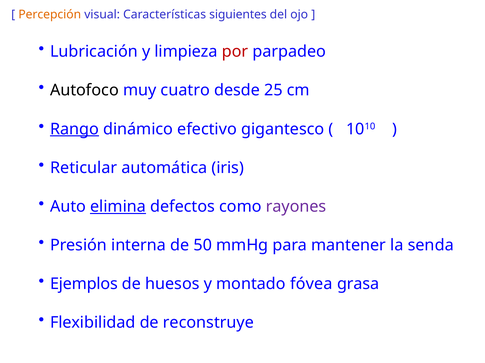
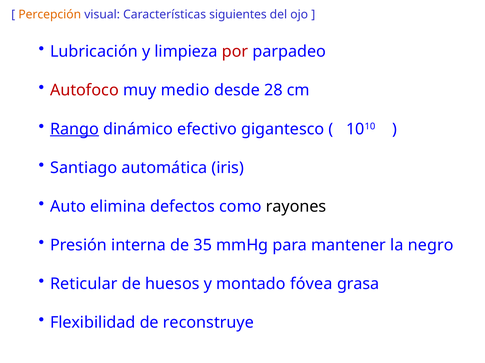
Autofoco colour: black -> red
cuatro: cuatro -> medio
25: 25 -> 28
Reticular: Reticular -> Santiago
elimina underline: present -> none
rayones colour: purple -> black
50: 50 -> 35
senda: senda -> negro
Ejemplos: Ejemplos -> Reticular
